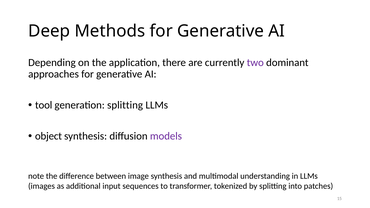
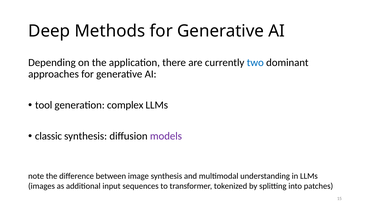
two colour: purple -> blue
generation splitting: splitting -> complex
object: object -> classic
